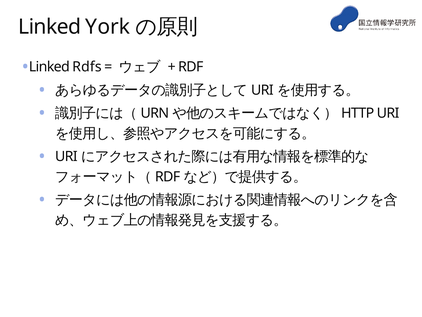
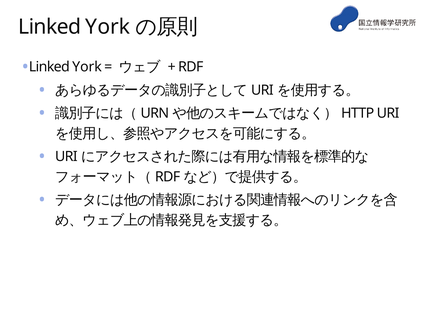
Rdfs at (87, 67): Rdfs -> York
